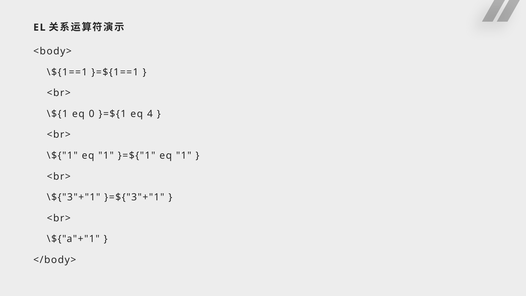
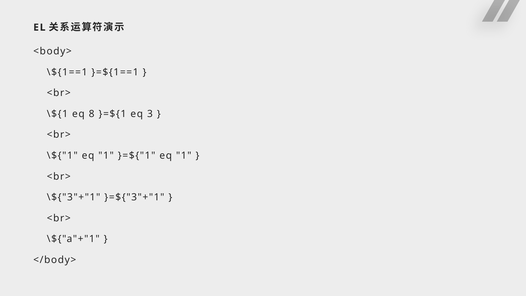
0: 0 -> 8
4: 4 -> 3
